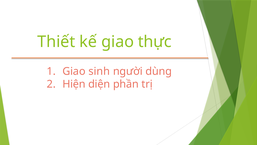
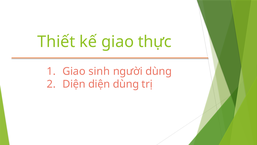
Hiện at (74, 84): Hiện -> Diện
diện phần: phần -> dùng
